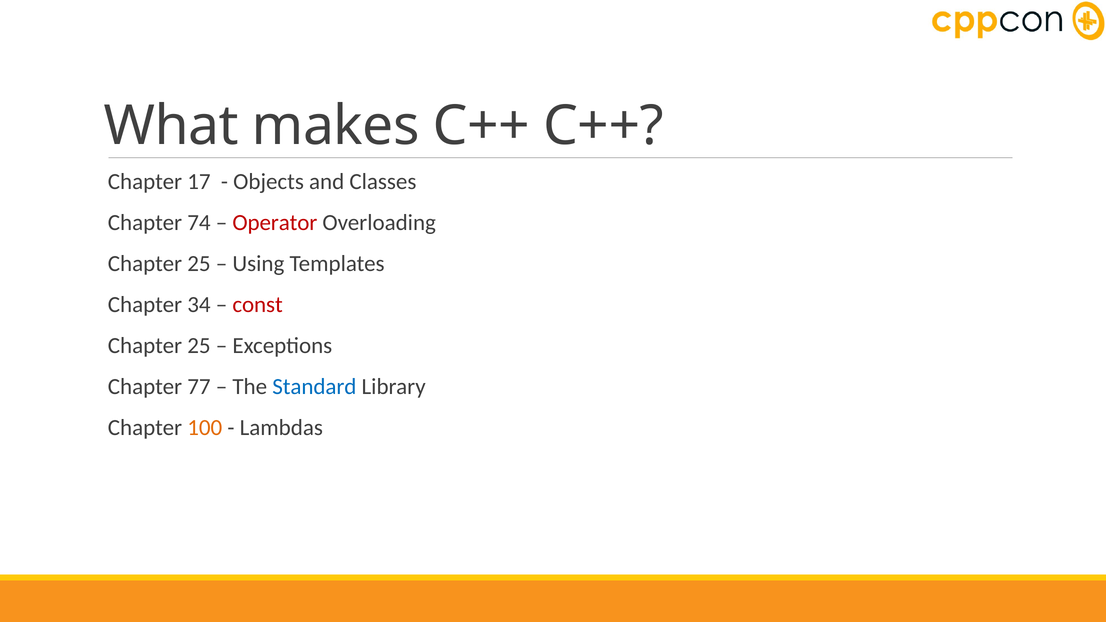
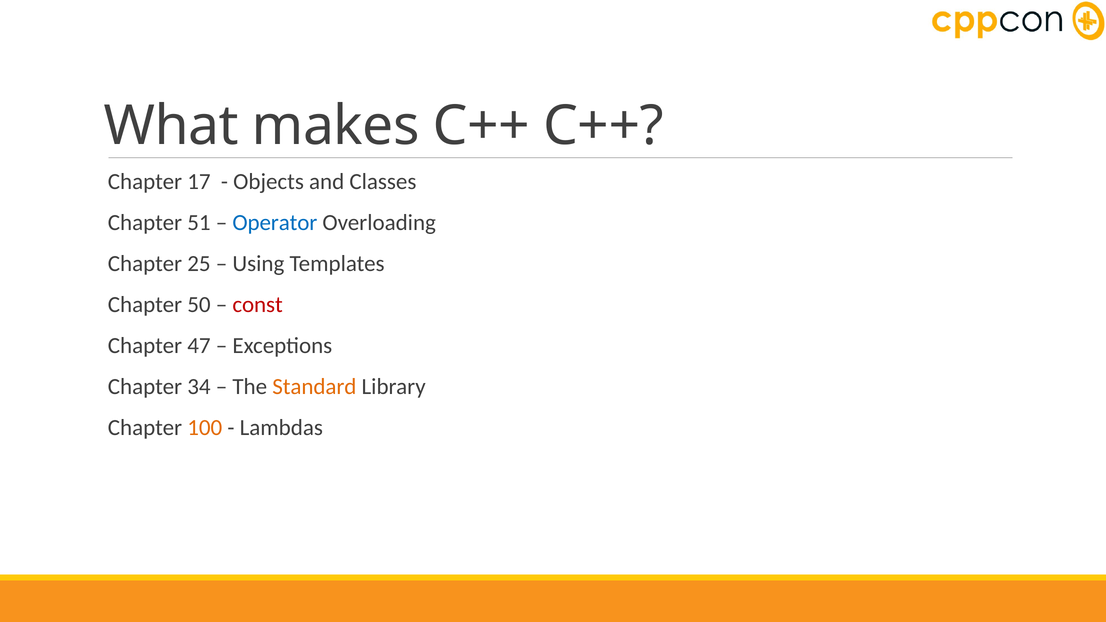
74: 74 -> 51
Operator colour: red -> blue
34: 34 -> 50
25 at (199, 346): 25 -> 47
77: 77 -> 34
Standard colour: blue -> orange
